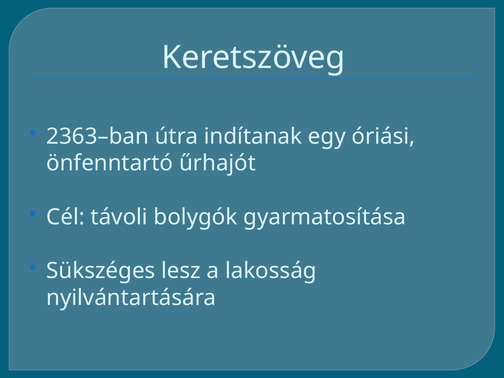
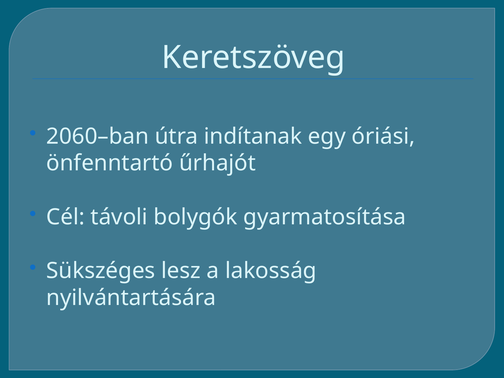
2363–ban: 2363–ban -> 2060–ban
